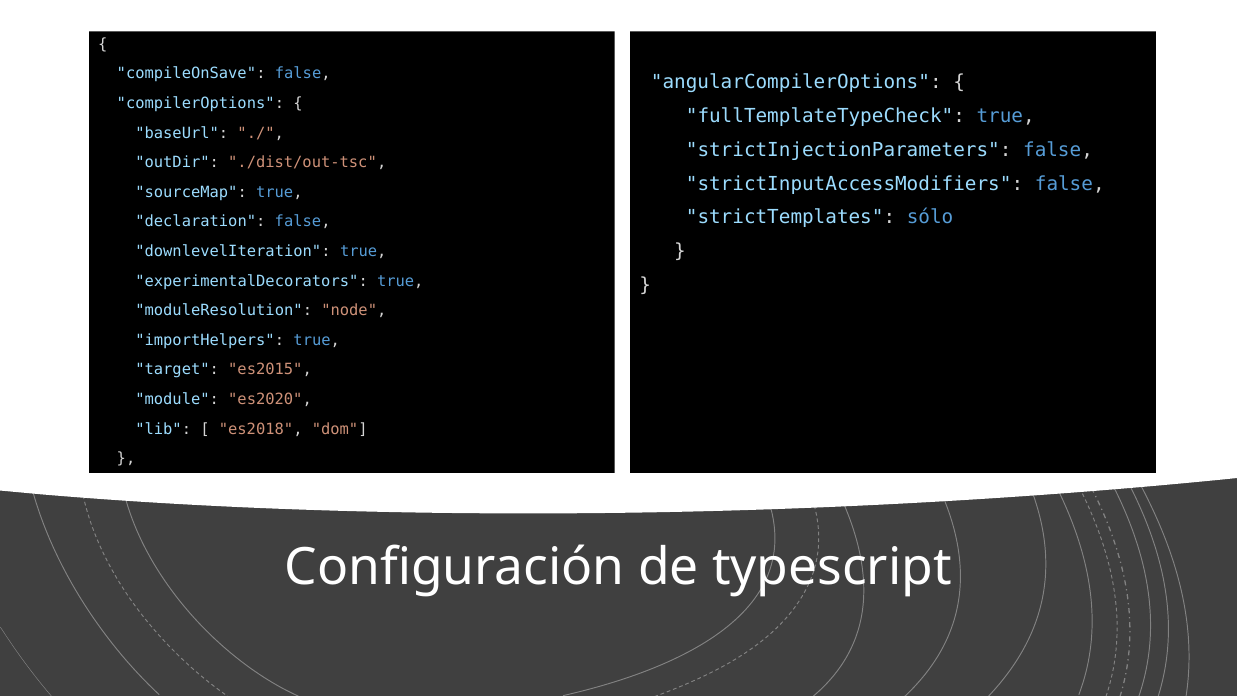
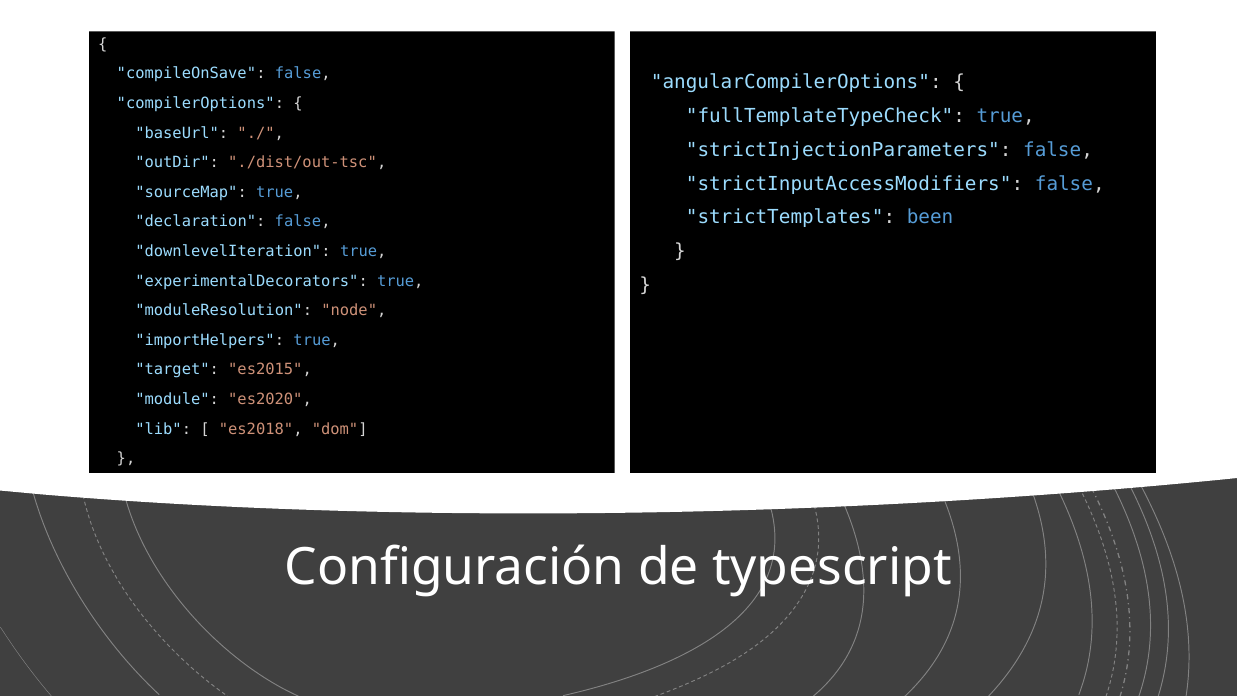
sólo: sólo -> been
